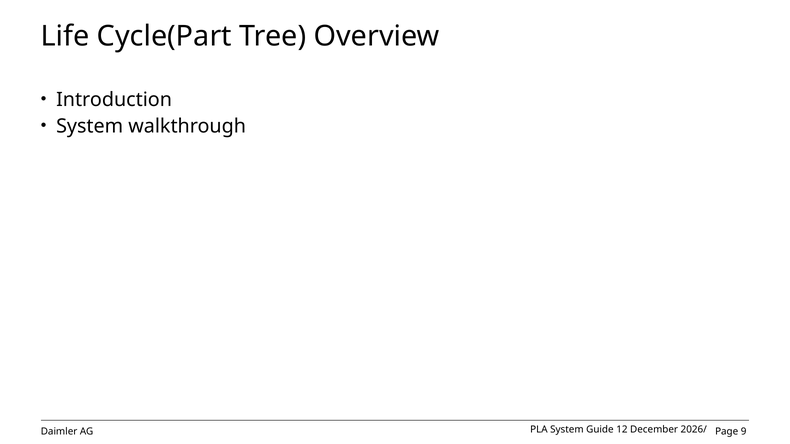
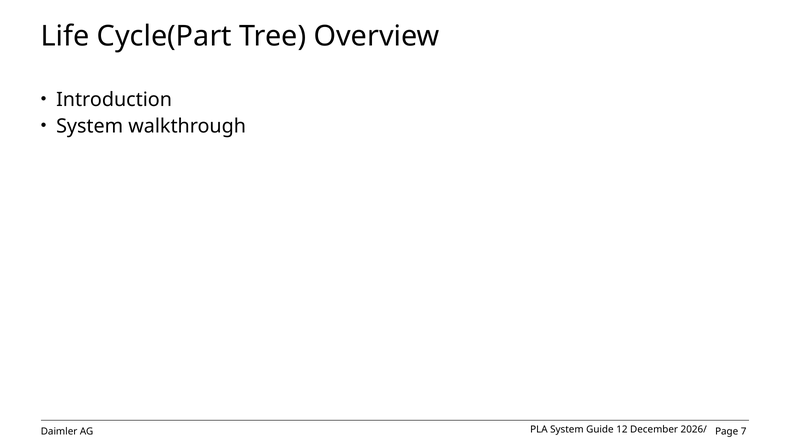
9: 9 -> 7
